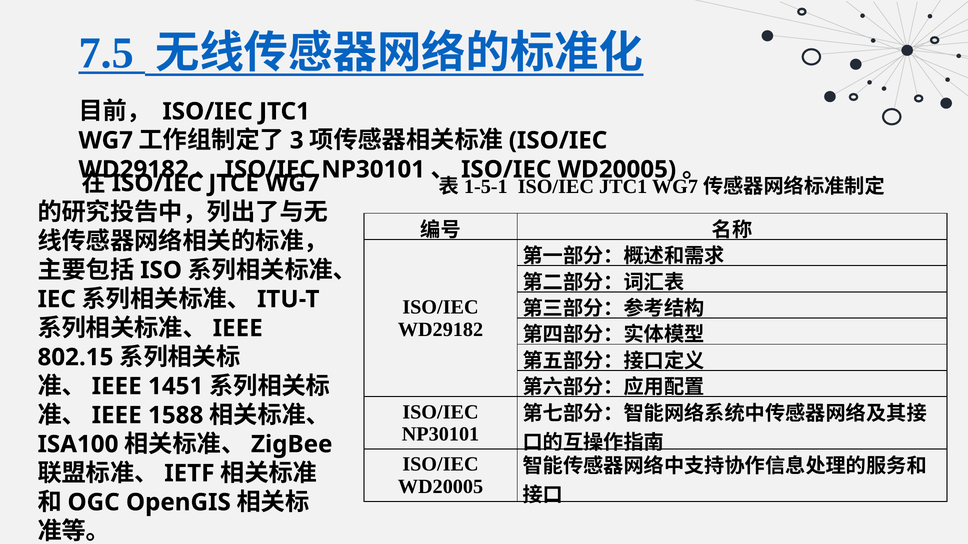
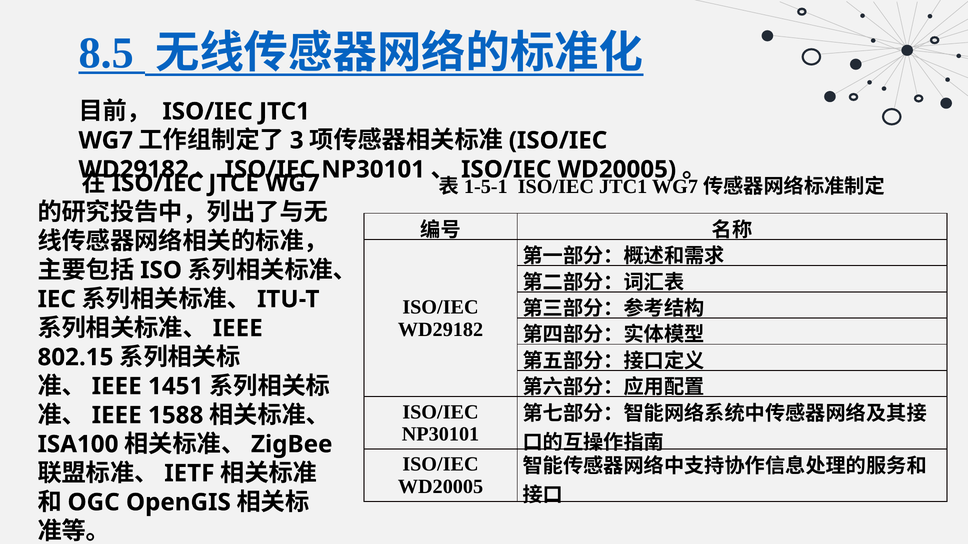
7.5: 7.5 -> 8.5
